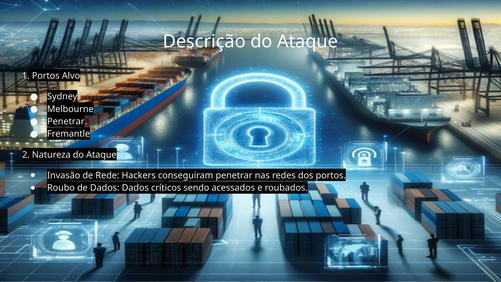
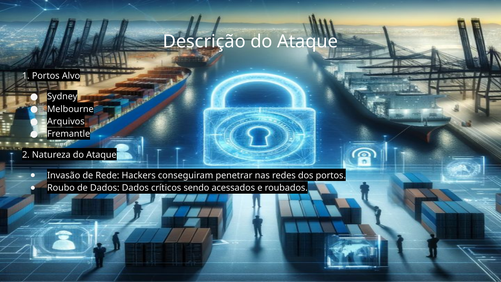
Penetrar at (66, 121): Penetrar -> Arquivos
